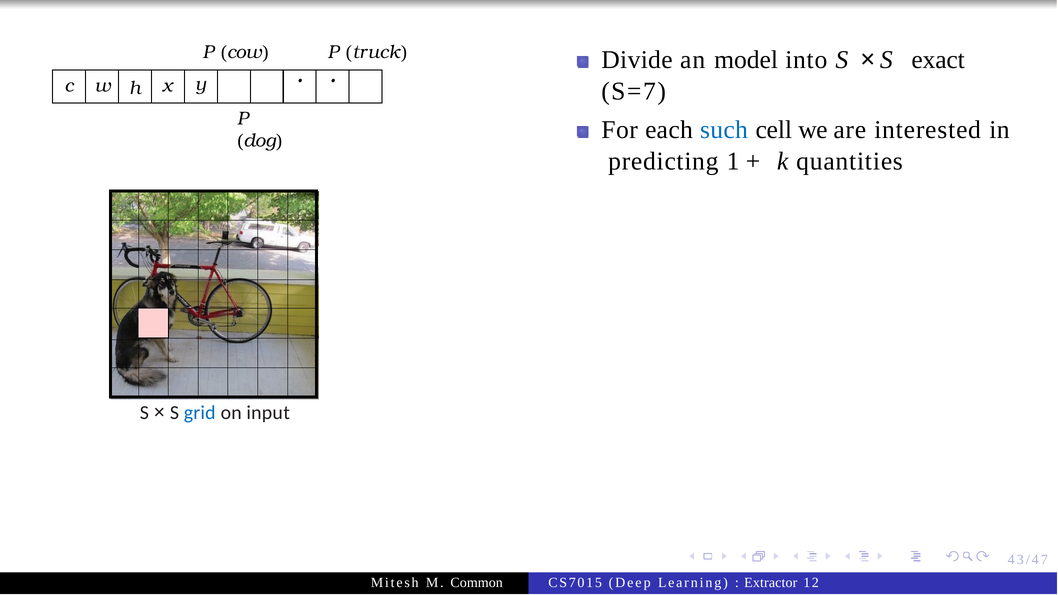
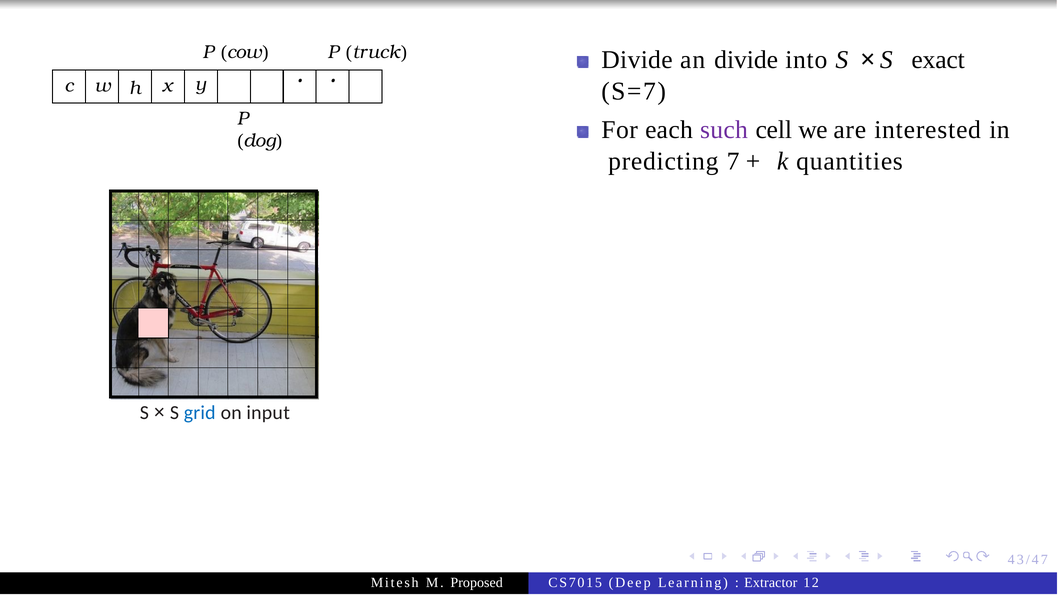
an model: model -> divide
such colour: blue -> purple
1: 1 -> 7
Common: Common -> Proposed
